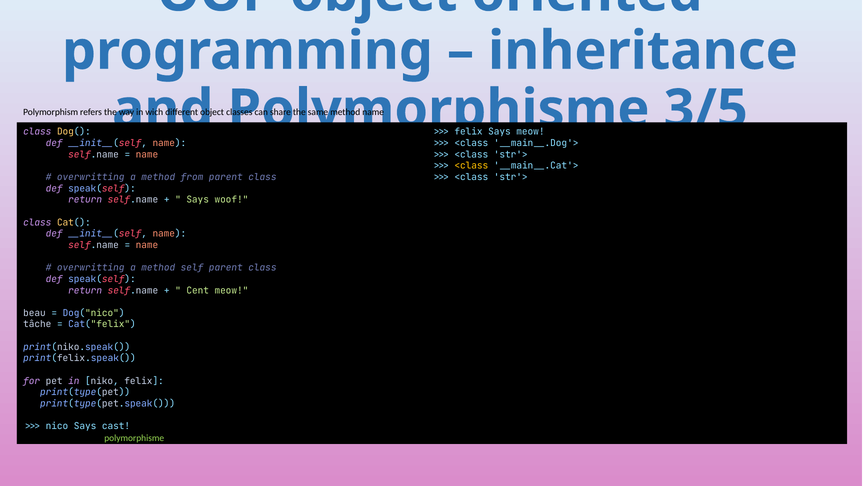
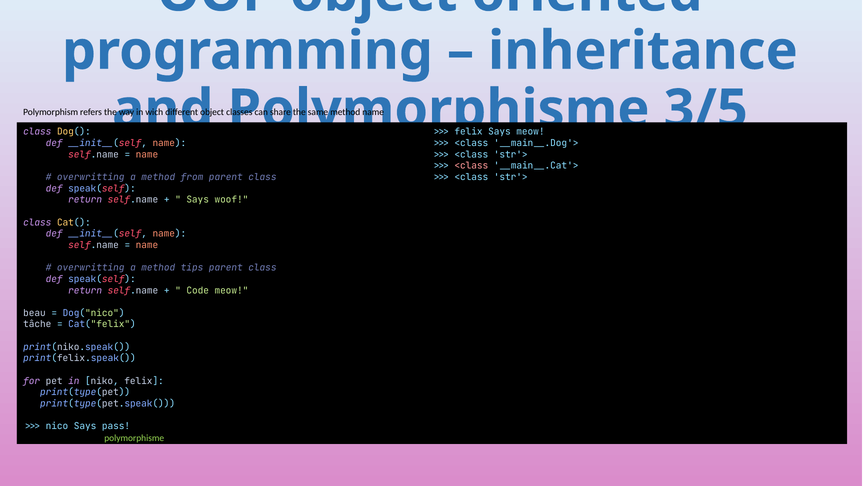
<class at (471, 166) colour: yellow -> pink
self: self -> tips
Cent: Cent -> Code
cast: cast -> pass
